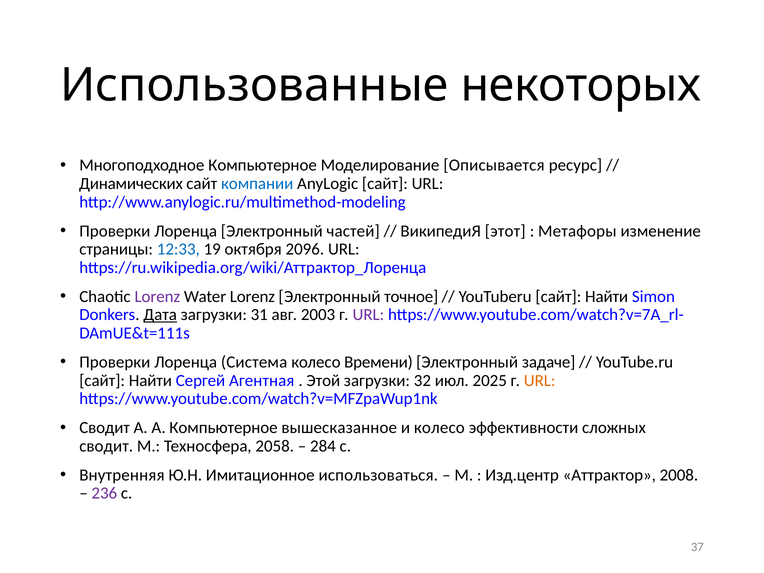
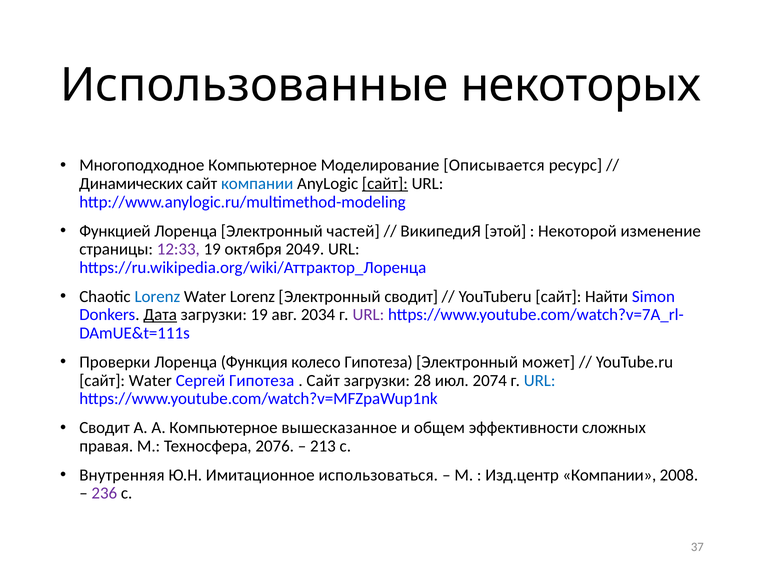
сайт at (385, 184) underline: none -> present
Проверки at (115, 231): Проверки -> Функцией
этот: этот -> этой
Метафоры: Метафоры -> Некоторой
12:33 colour: blue -> purple
2096: 2096 -> 2049
Lorenz at (157, 297) colour: purple -> blue
Электронный точное: точное -> сводит
загрузки 31: 31 -> 19
2003: 2003 -> 2034
Система: Система -> Функция
колесо Времени: Времени -> Гипотеза
задаче: задаче -> может
Найти at (150, 380): Найти -> Water
Сергей Агентная: Агентная -> Гипотеза
Этой at (323, 380): Этой -> Сайт
32: 32 -> 28
2025: 2025 -> 2074
URL at (540, 380) colour: orange -> blue
и колесо: колесо -> общем
сводит at (106, 446): сводит -> правая
2058: 2058 -> 2076
284: 284 -> 213
Изд.центр Аттрактор: Аттрактор -> Компании
